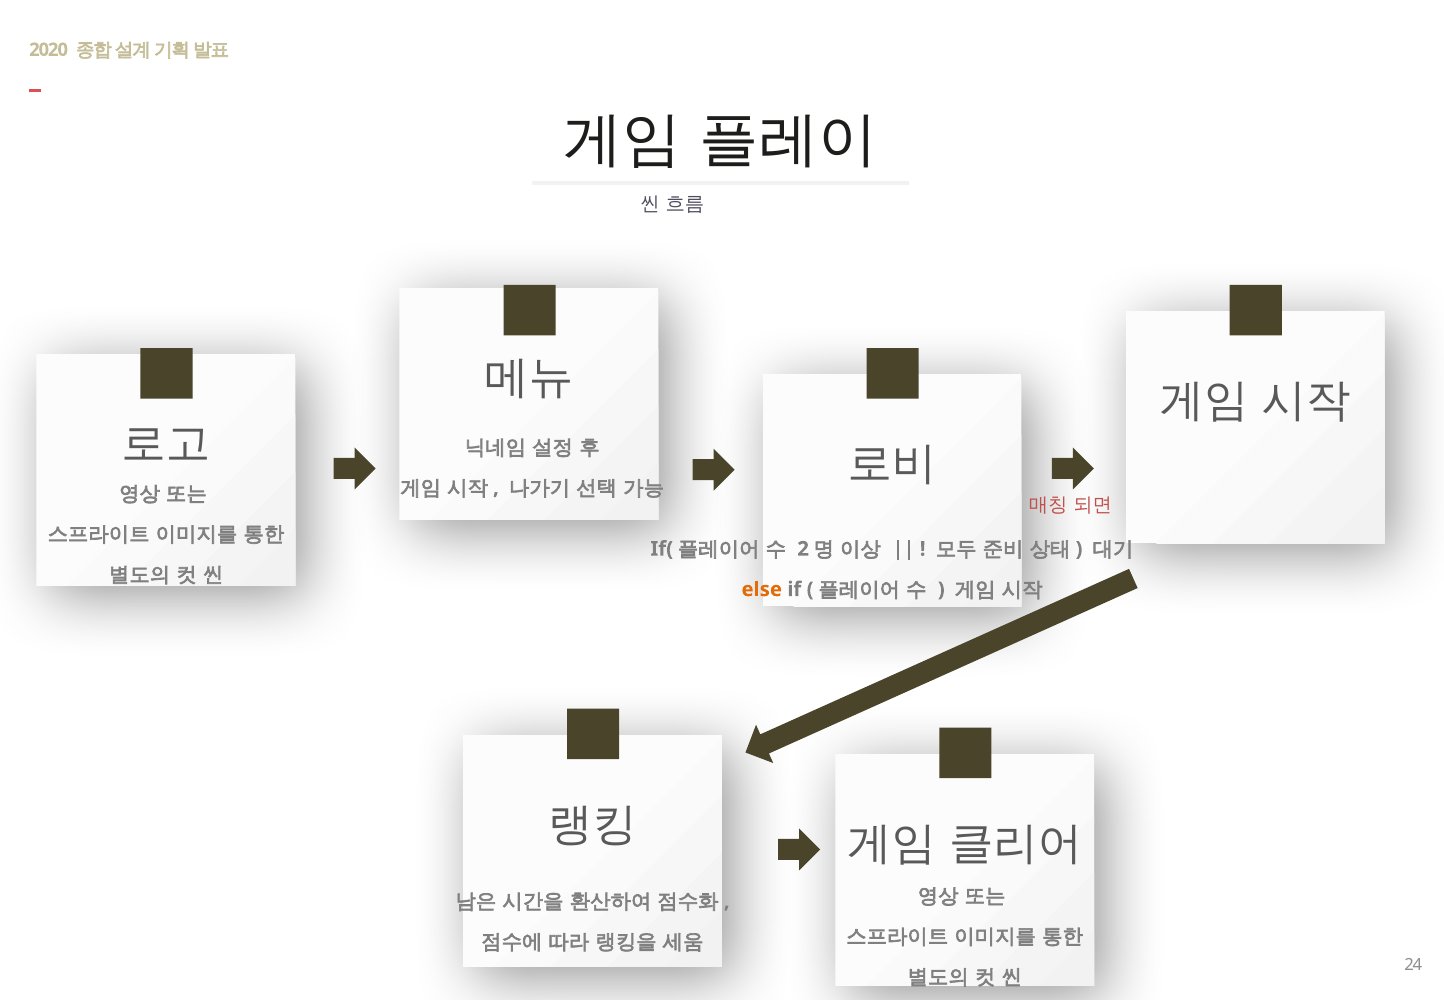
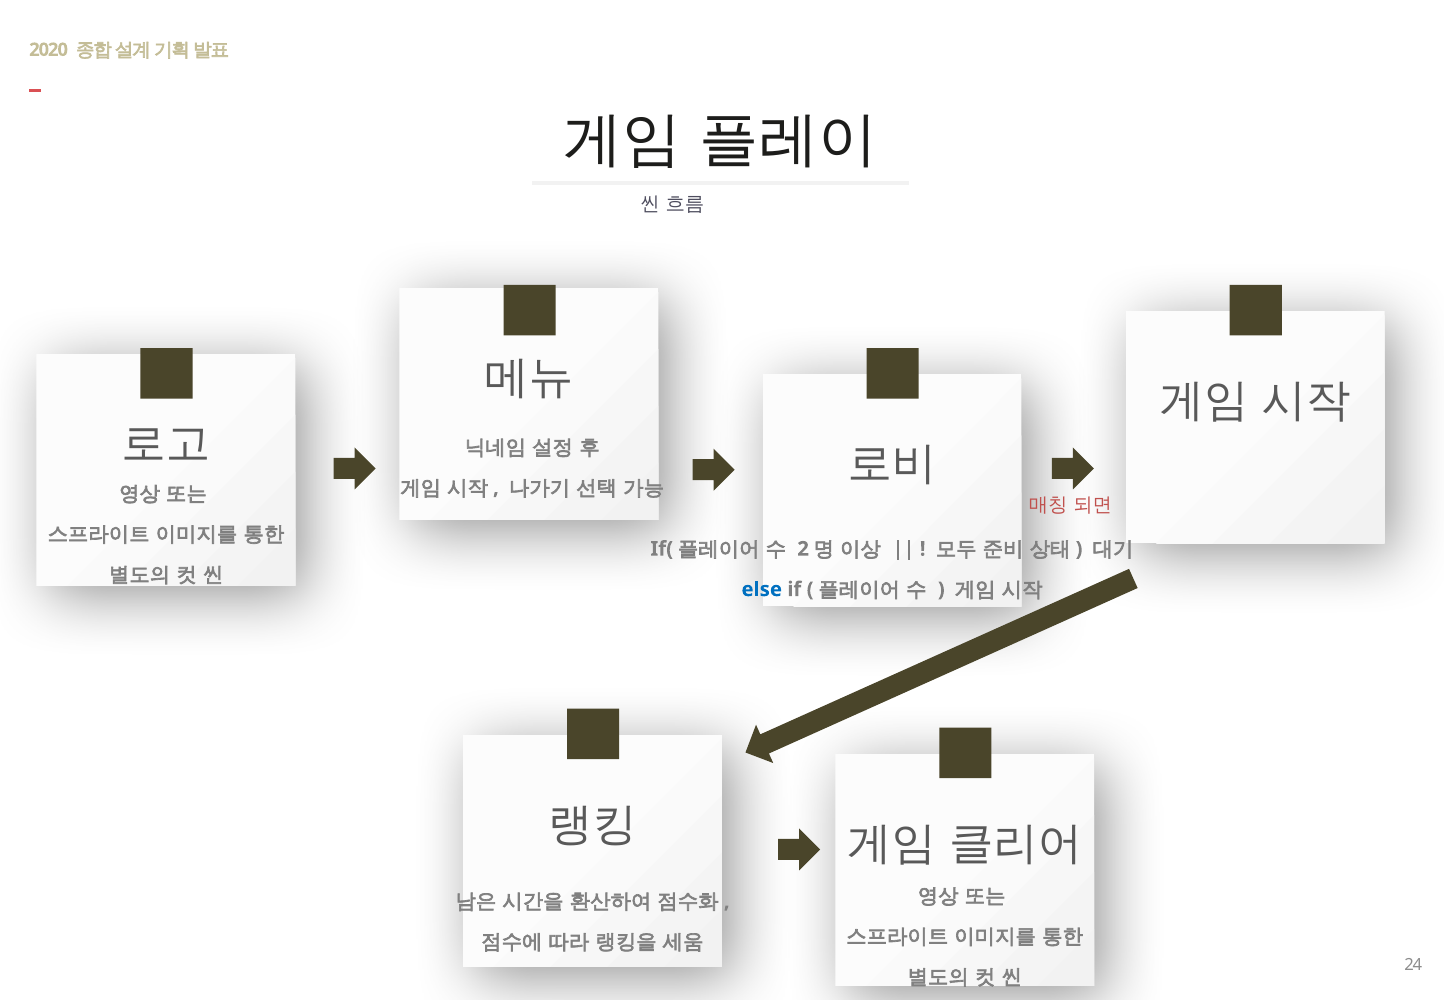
else colour: orange -> blue
